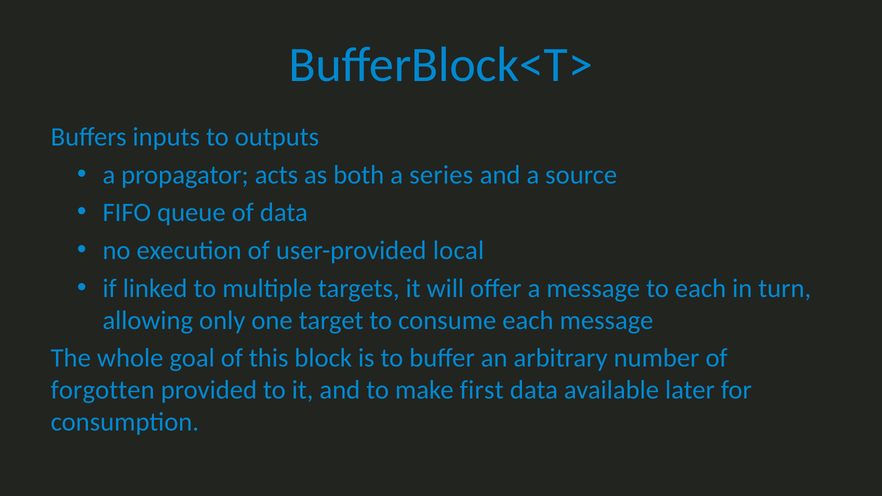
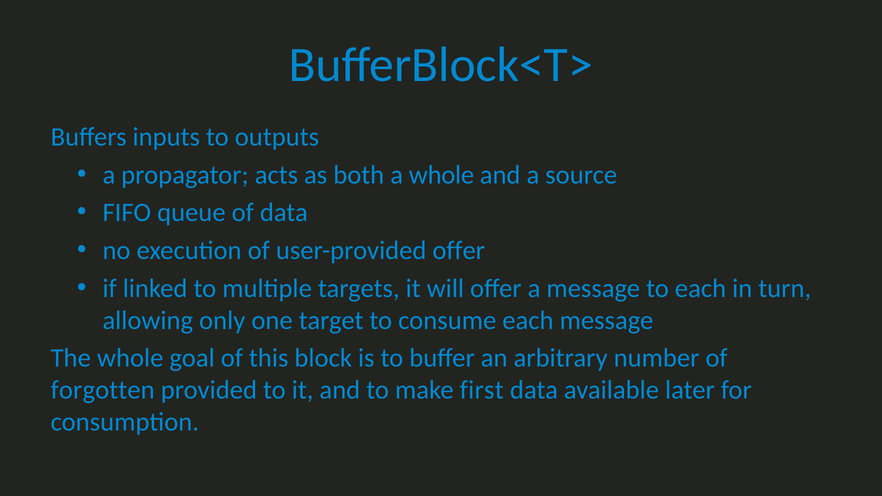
a series: series -> whole
user-provided local: local -> offer
